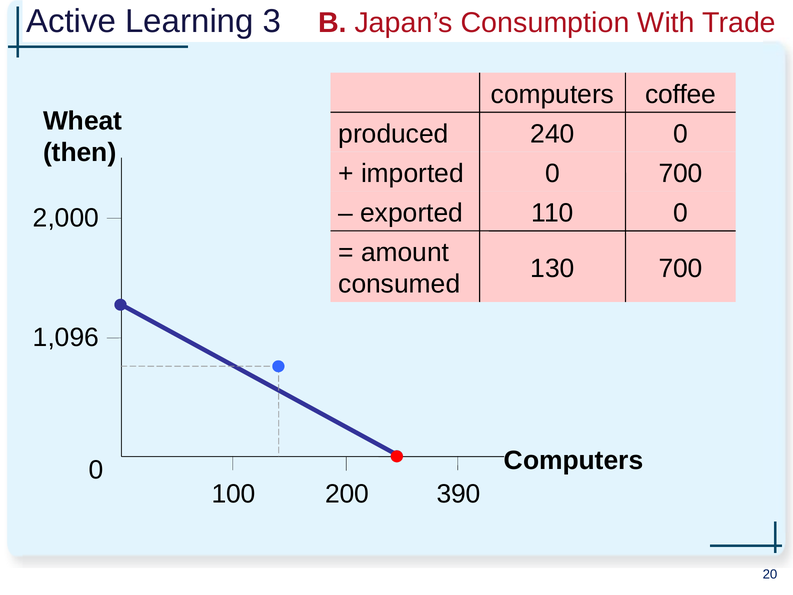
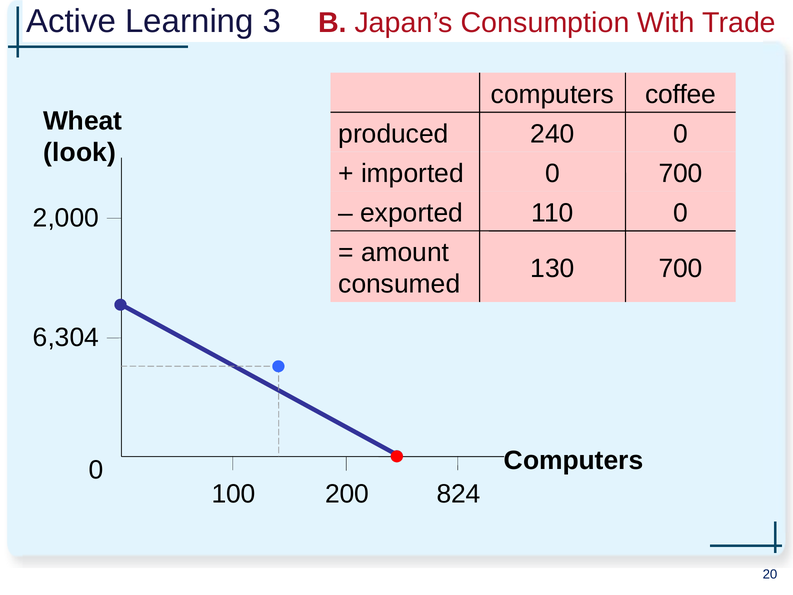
then: then -> look
1,096: 1,096 -> 6,304
390: 390 -> 824
